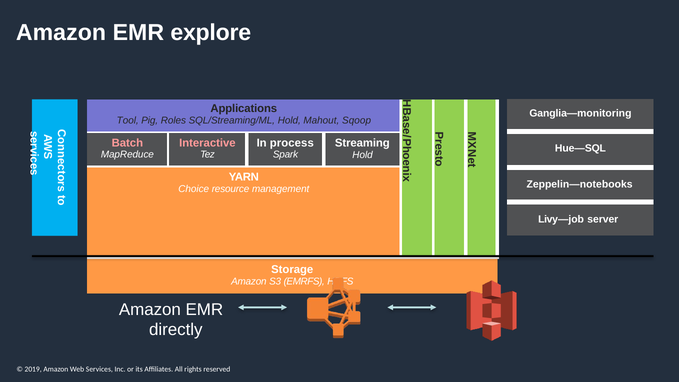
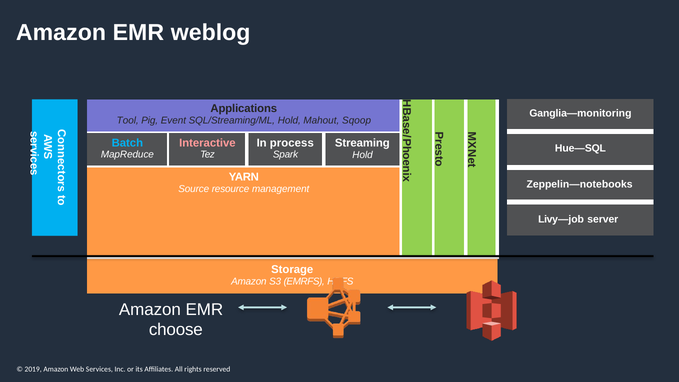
explore: explore -> weblog
Roles: Roles -> Event
Batch colour: pink -> light blue
Choice: Choice -> Source
directly: directly -> choose
